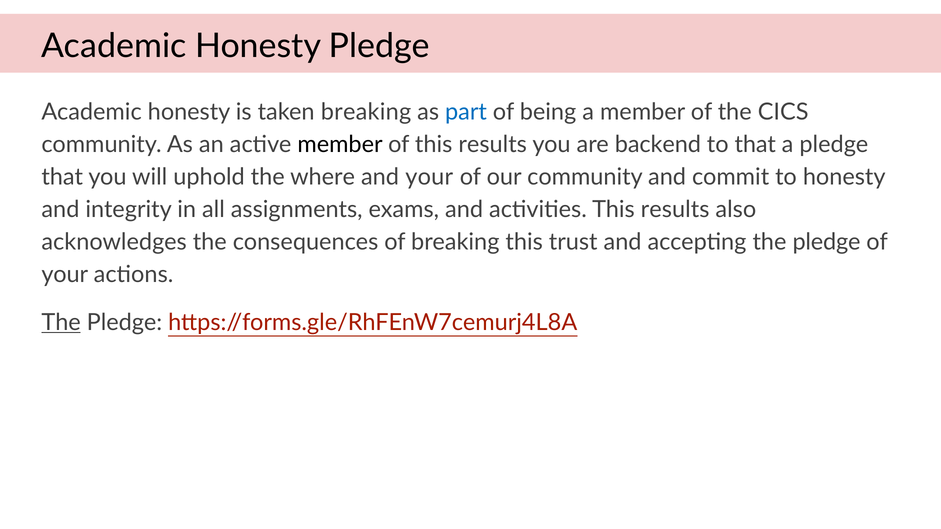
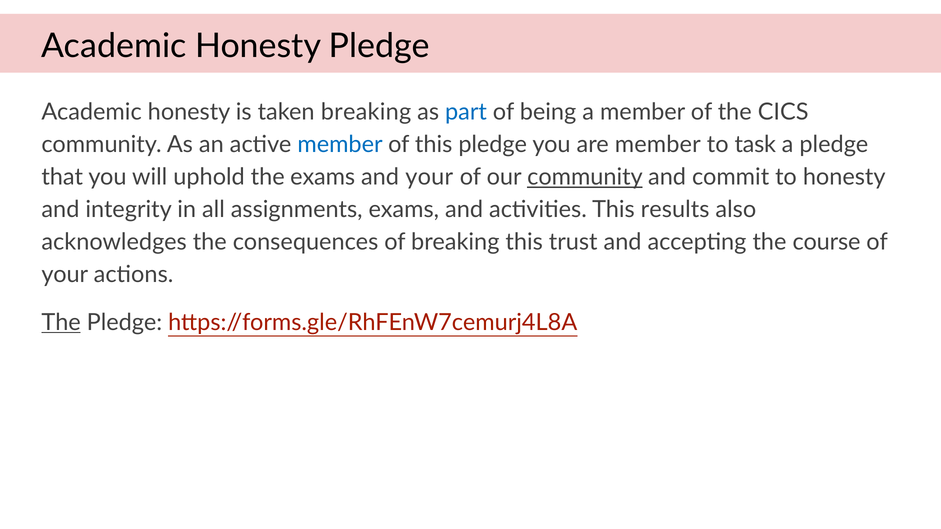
member at (340, 145) colour: black -> blue
of this results: results -> pledge
are backend: backend -> member
to that: that -> task
the where: where -> exams
community at (585, 177) underline: none -> present
accepting the pledge: pledge -> course
